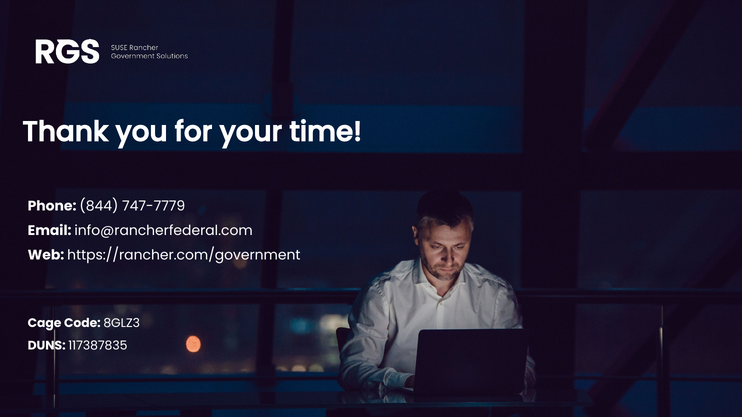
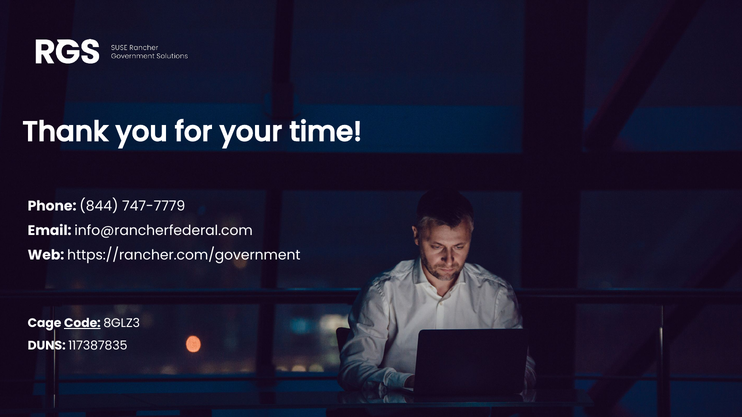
Code underline: none -> present
